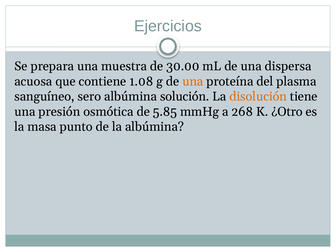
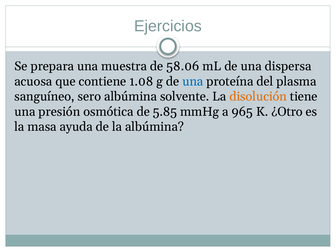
30.00: 30.00 -> 58.06
una at (193, 81) colour: orange -> blue
solución: solución -> solvente
268: 268 -> 965
punto: punto -> ayuda
